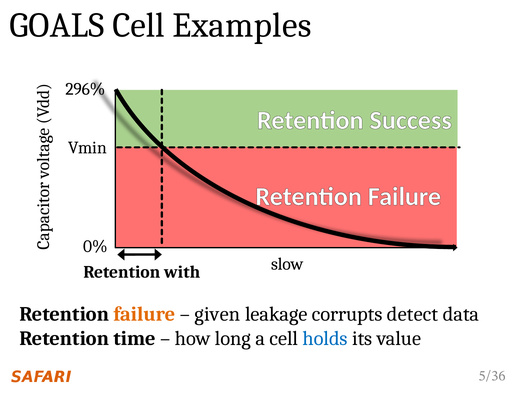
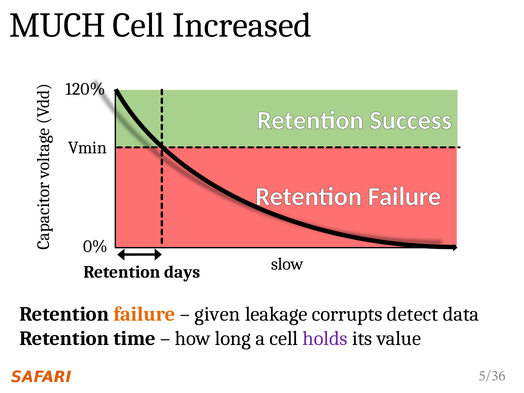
GOALS: GOALS -> MUCH
Examples: Examples -> Increased
296%: 296% -> 120%
with: with -> days
holds colour: blue -> purple
